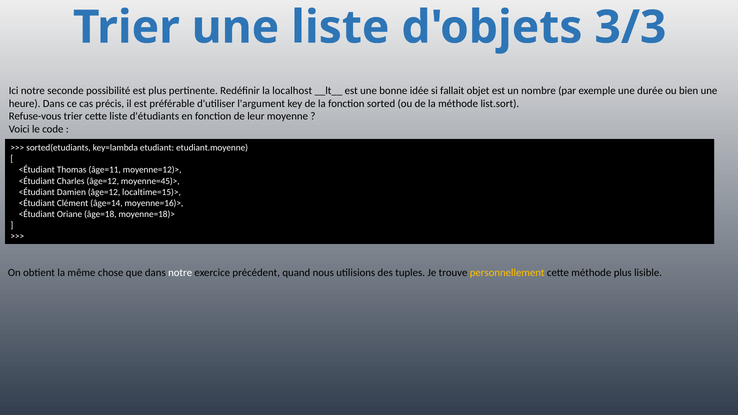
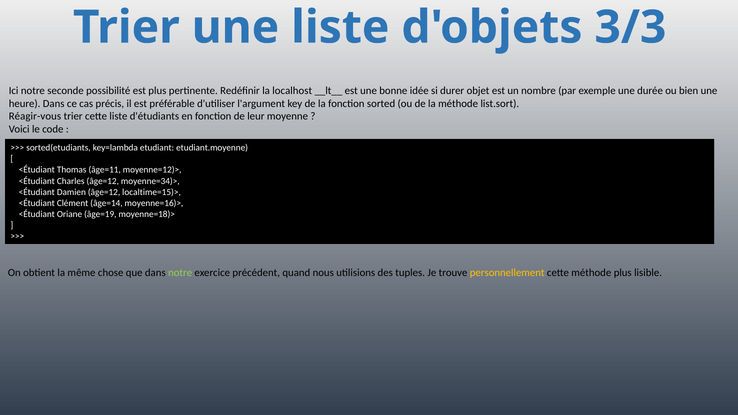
fallait: fallait -> durer
Refuse-vous: Refuse-vous -> Réagir-vous
moyenne=45)>: moyenne=45)> -> moyenne=34)>
âge=18: âge=18 -> âge=19
notre at (180, 273) colour: white -> light green
